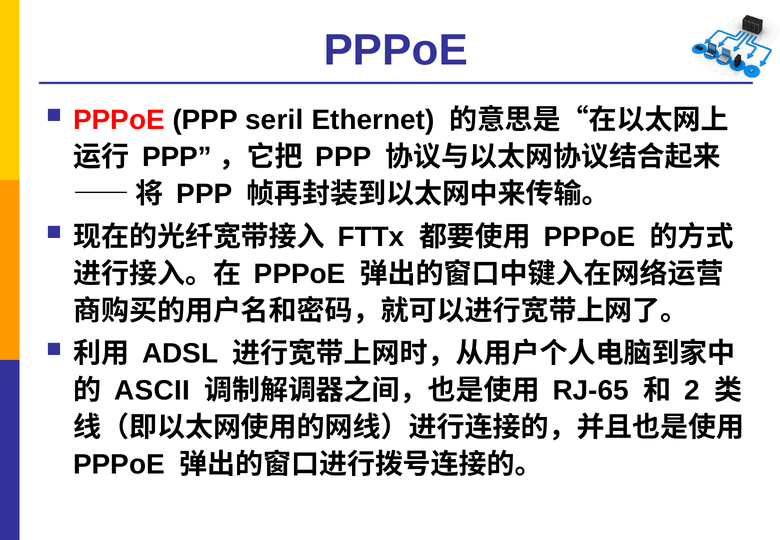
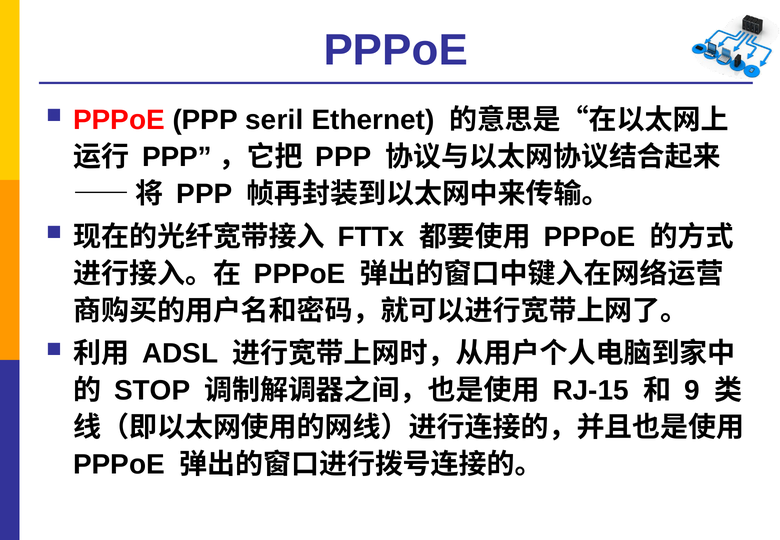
ASCII: ASCII -> STOP
RJ-65: RJ-65 -> RJ-15
2: 2 -> 9
